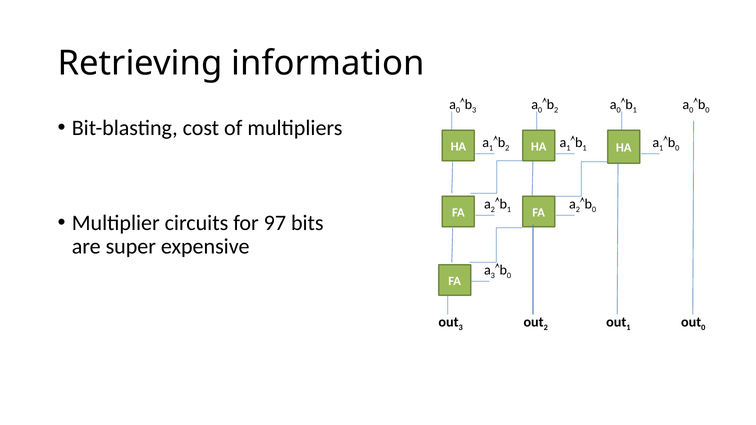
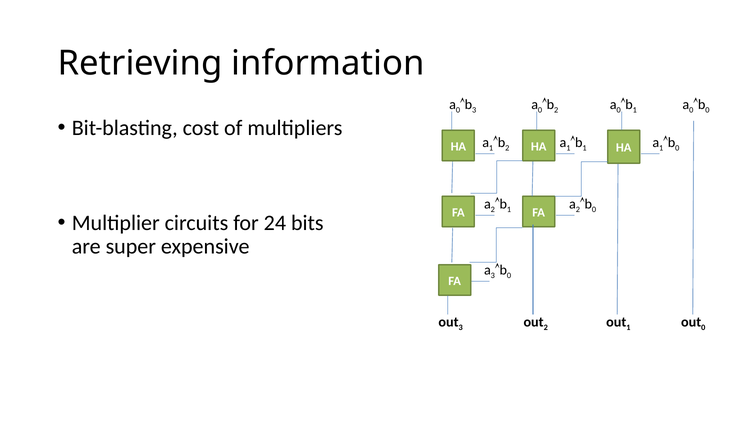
97: 97 -> 24
